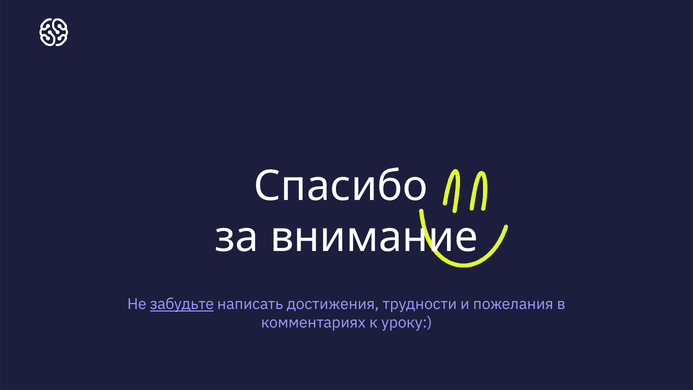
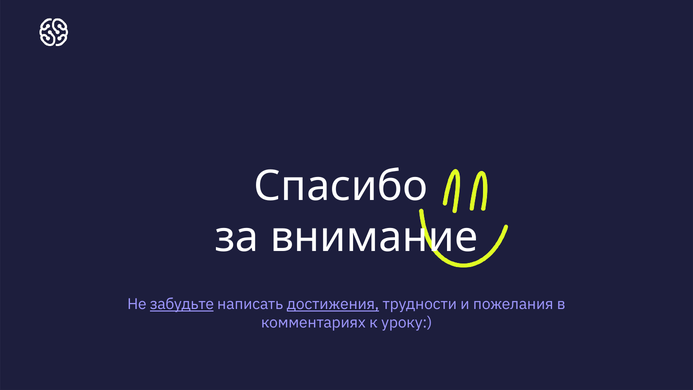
достижения underline: none -> present
